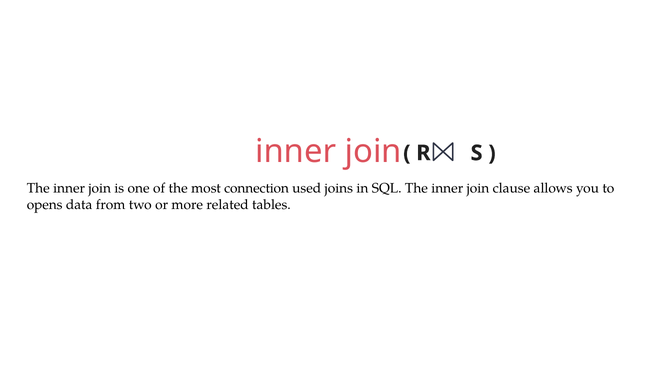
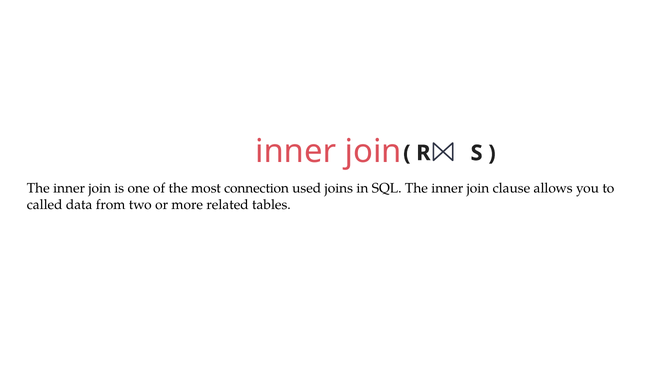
opens: opens -> called
